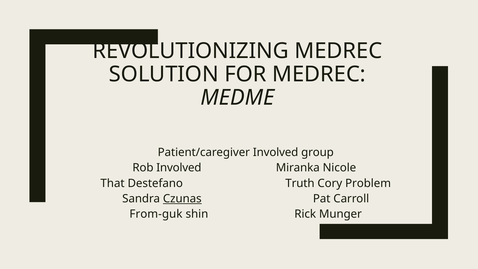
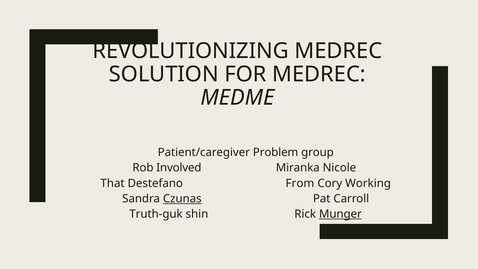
Patient/caregiver Involved: Involved -> Problem
Truth: Truth -> From
Problem: Problem -> Working
From-guk: From-guk -> Truth-guk
Munger underline: none -> present
